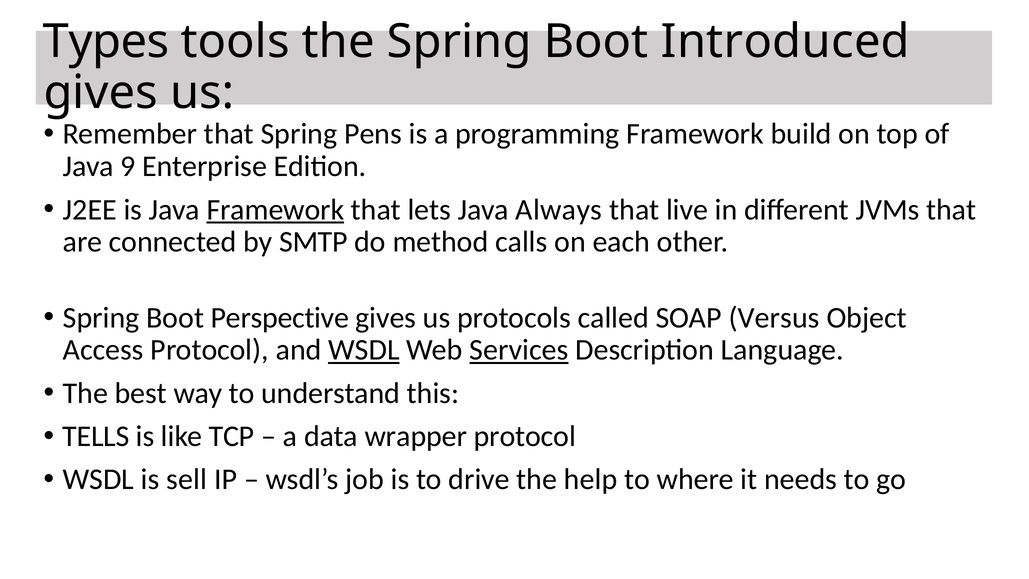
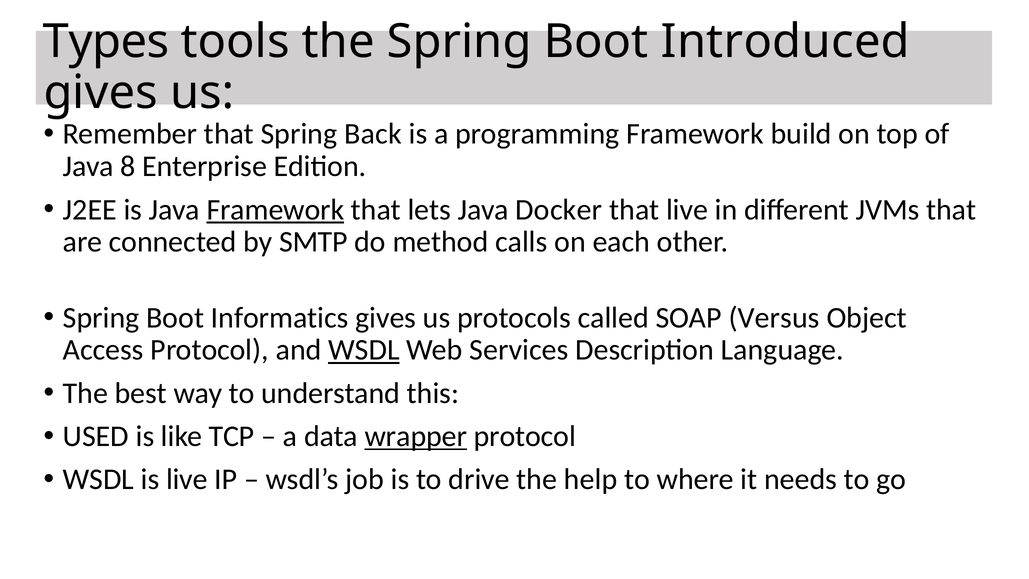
Pens: Pens -> Back
9: 9 -> 8
Always: Always -> Docker
Perspective: Perspective -> Informatics
Services underline: present -> none
TELLS: TELLS -> USED
wrapper underline: none -> present
is sell: sell -> live
